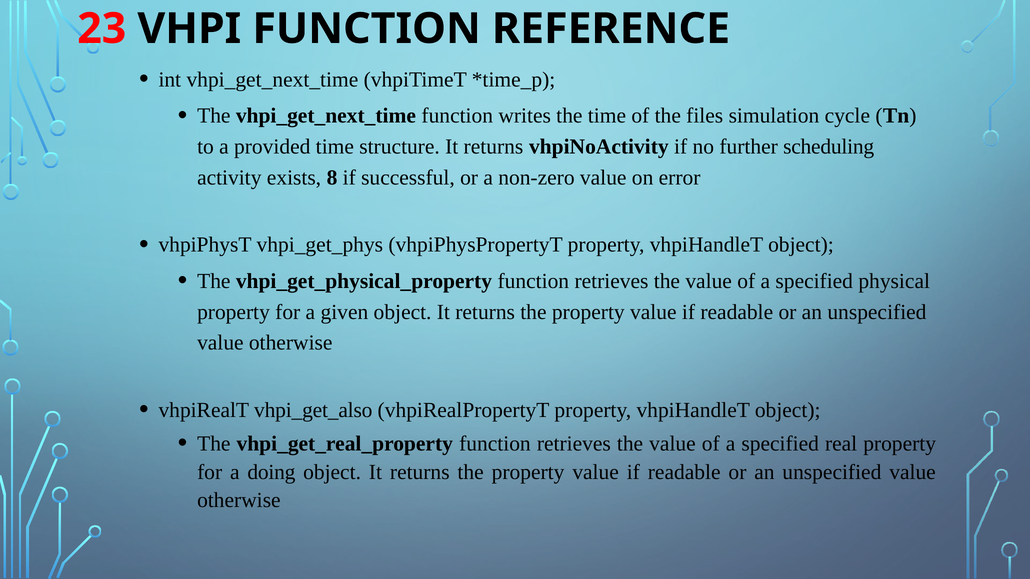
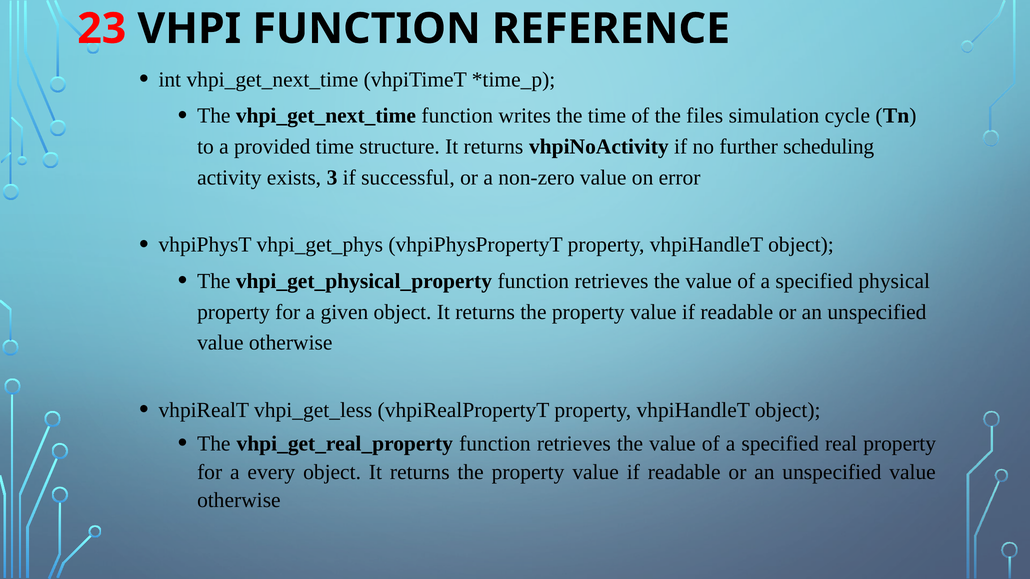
8: 8 -> 3
vhpi_get_also: vhpi_get_also -> vhpi_get_less
doing: doing -> every
